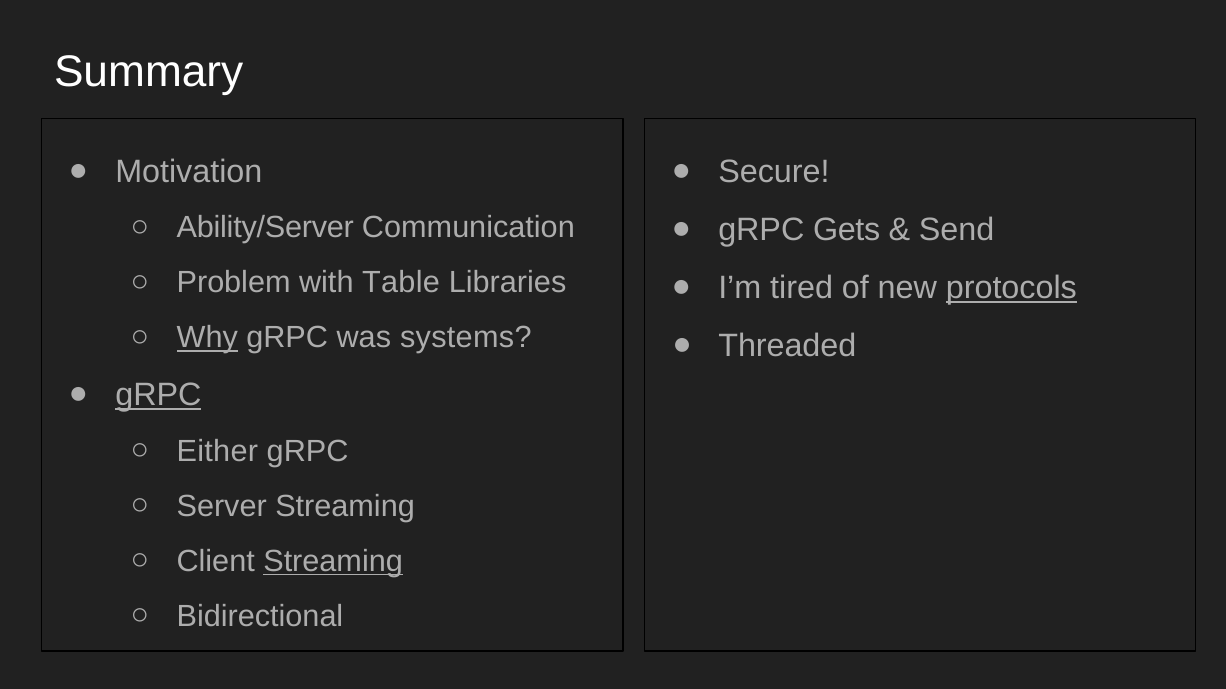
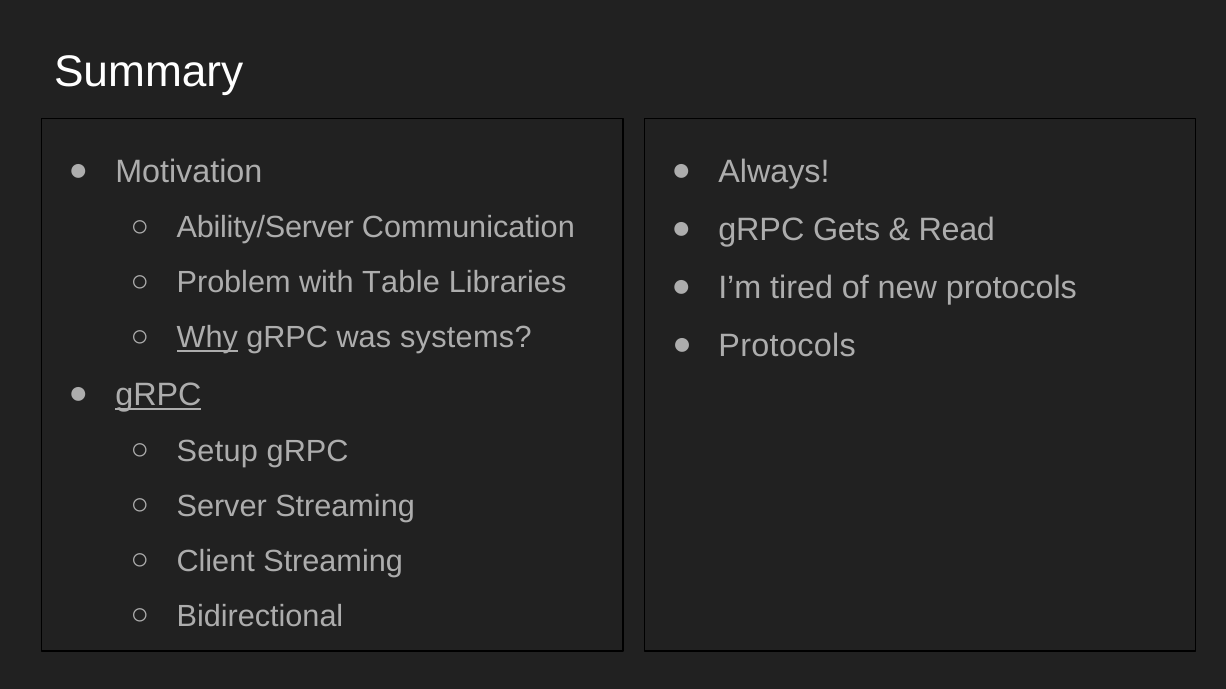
Secure: Secure -> Always
Send: Send -> Read
protocols at (1011, 288) underline: present -> none
Threaded at (787, 346): Threaded -> Protocols
Either: Either -> Setup
Streaming at (333, 562) underline: present -> none
